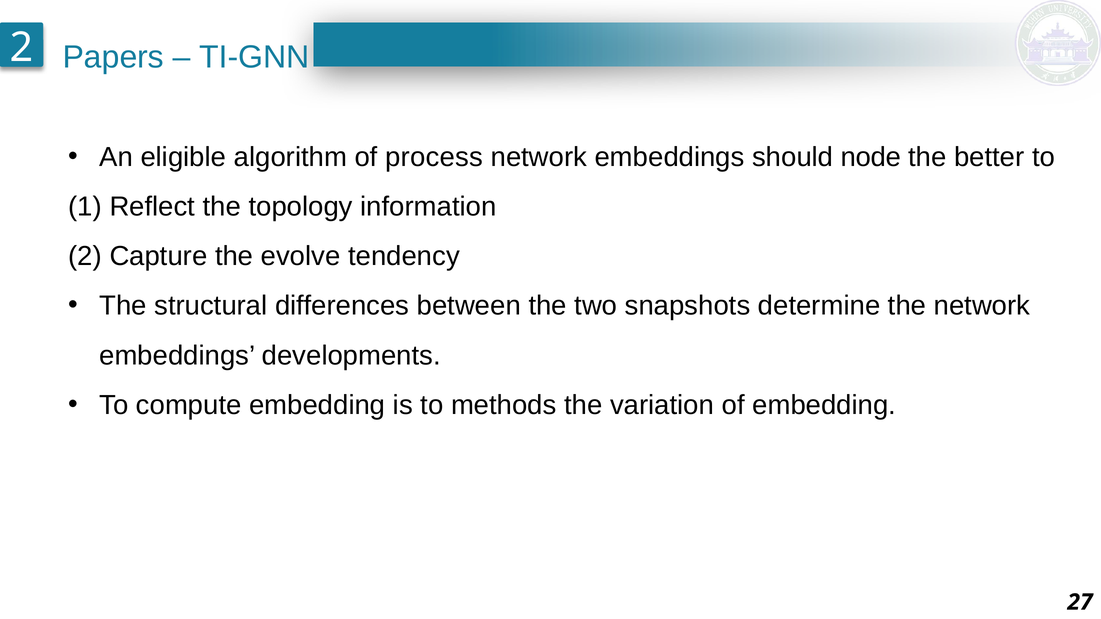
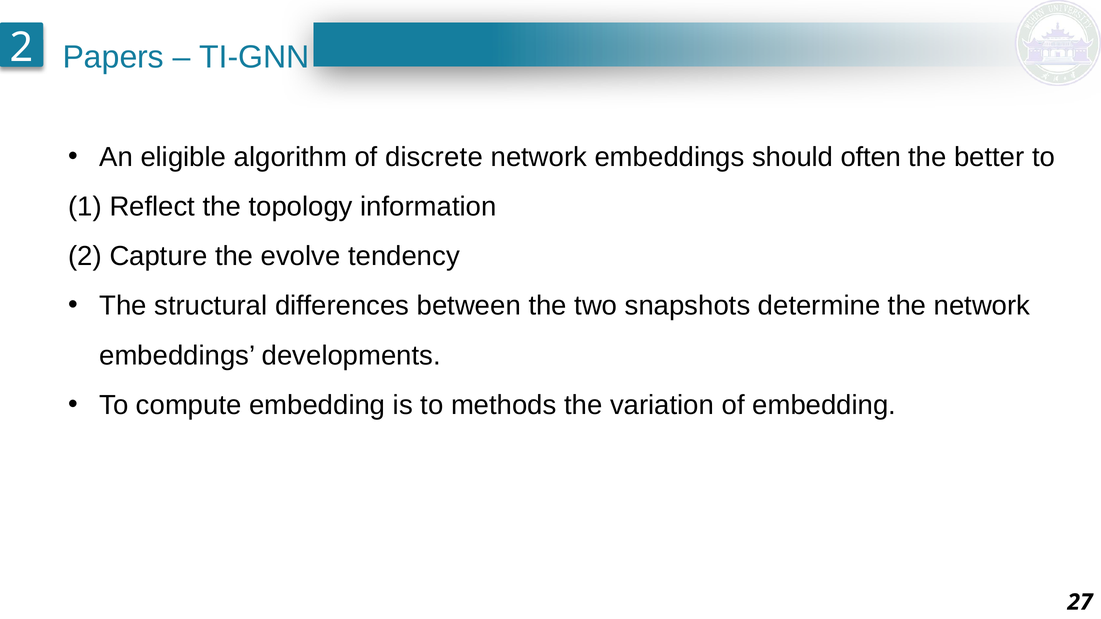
process: process -> discrete
node: node -> often
